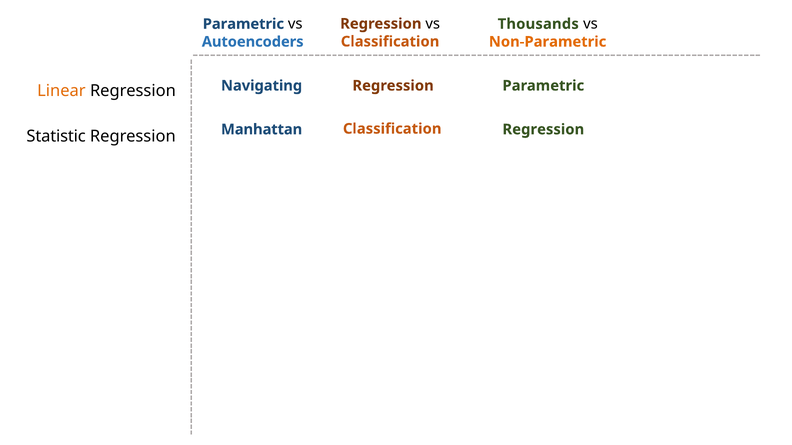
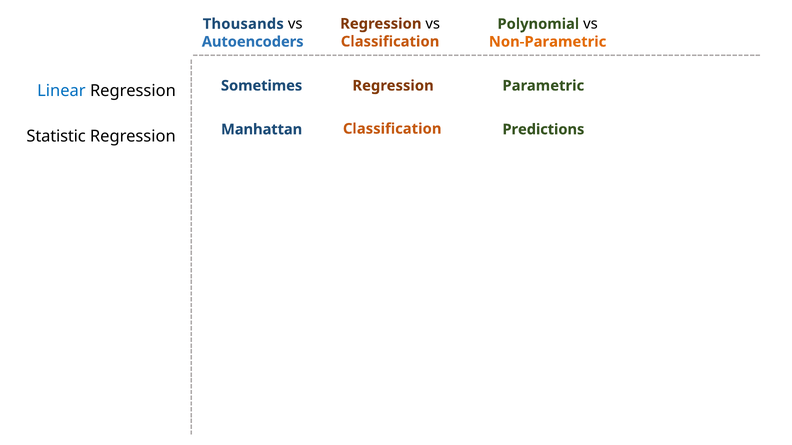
Parametric at (243, 24): Parametric -> Thousands
Thousands: Thousands -> Polynomial
Navigating: Navigating -> Sometimes
Linear colour: orange -> blue
Regression at (543, 130): Regression -> Predictions
